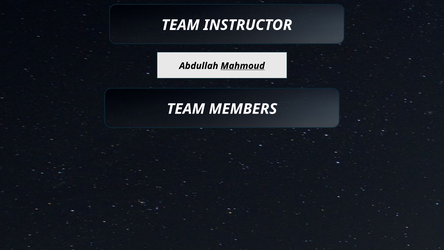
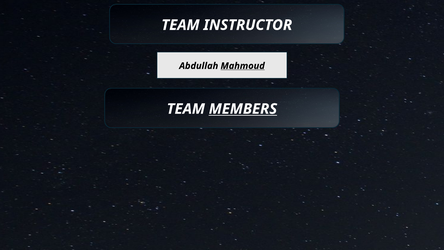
MEMBERS underline: none -> present
